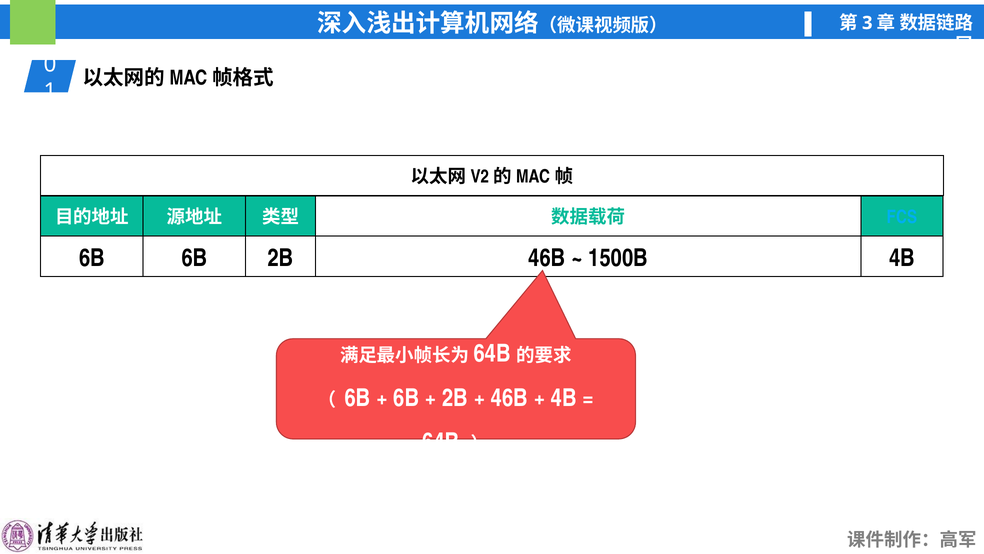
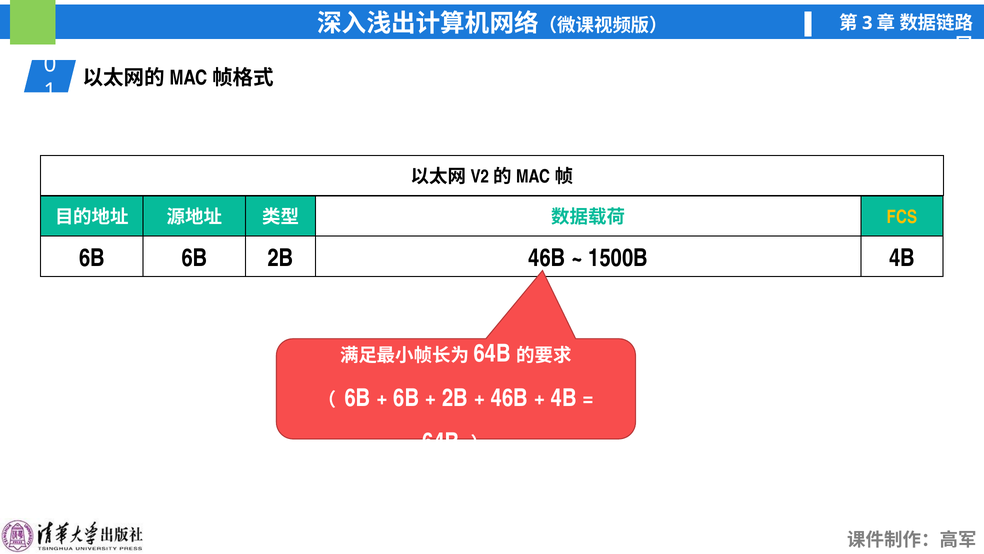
FCS colour: light blue -> yellow
